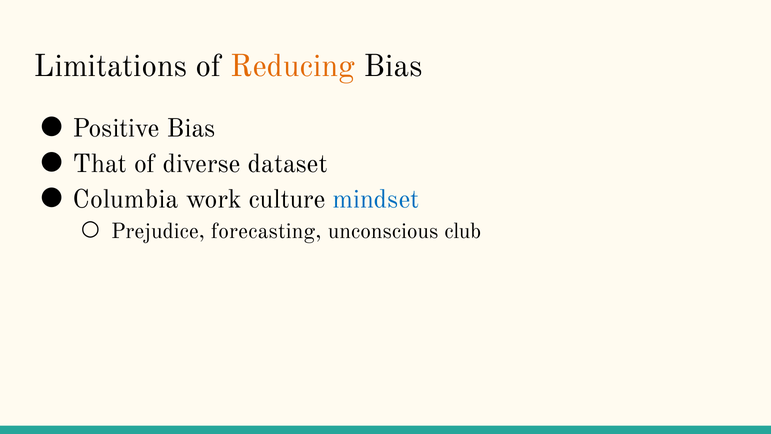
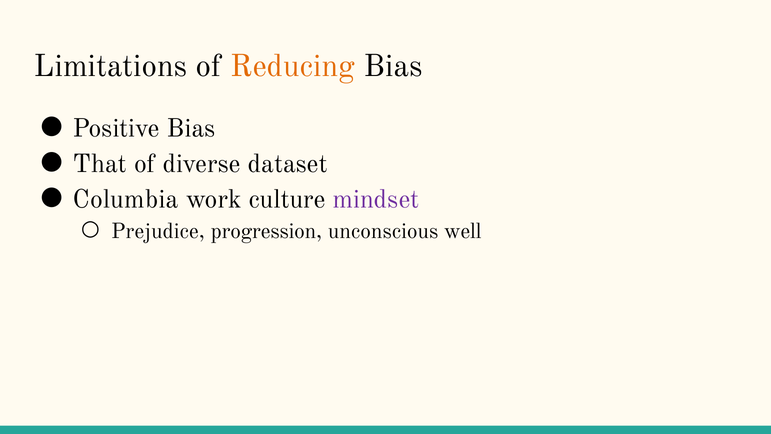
mindset colour: blue -> purple
forecasting: forecasting -> progression
club: club -> well
